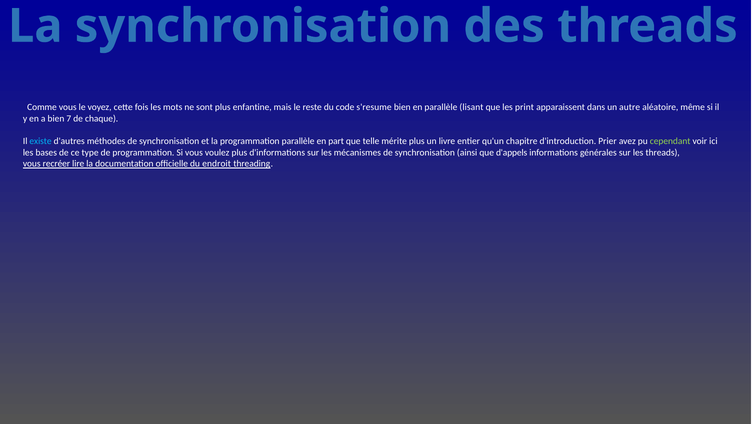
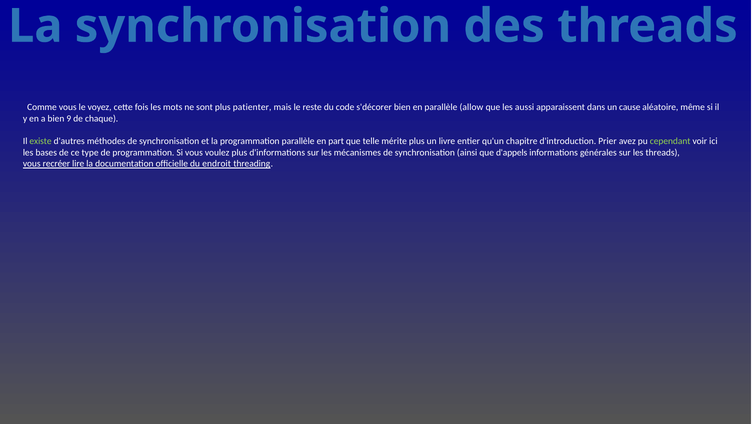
enfantine: enfantine -> patienter
s'resume: s'resume -> s'décorer
lisant: lisant -> allow
print: print -> aussi
autre: autre -> cause
7: 7 -> 9
existe colour: light blue -> light green
